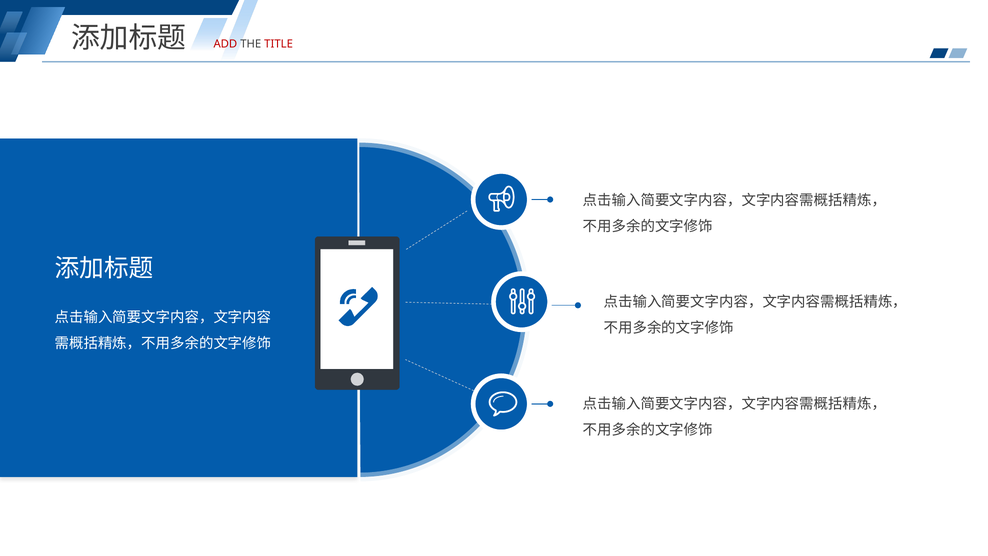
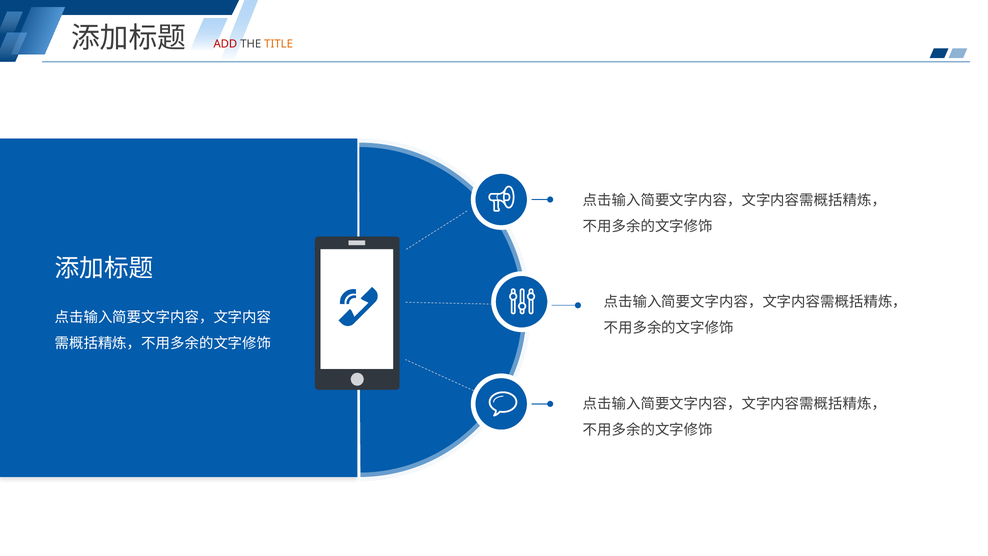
TITLE colour: red -> orange
